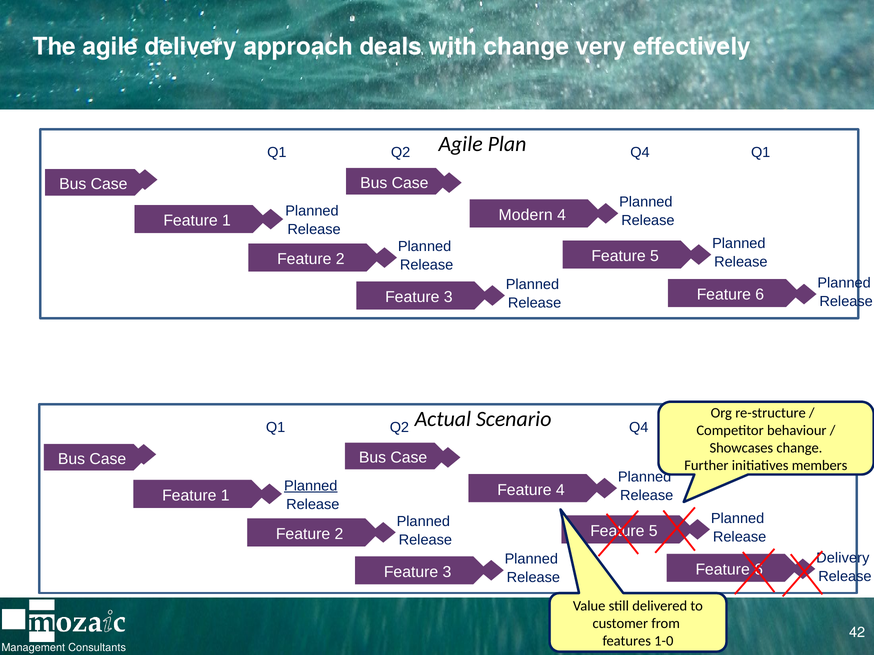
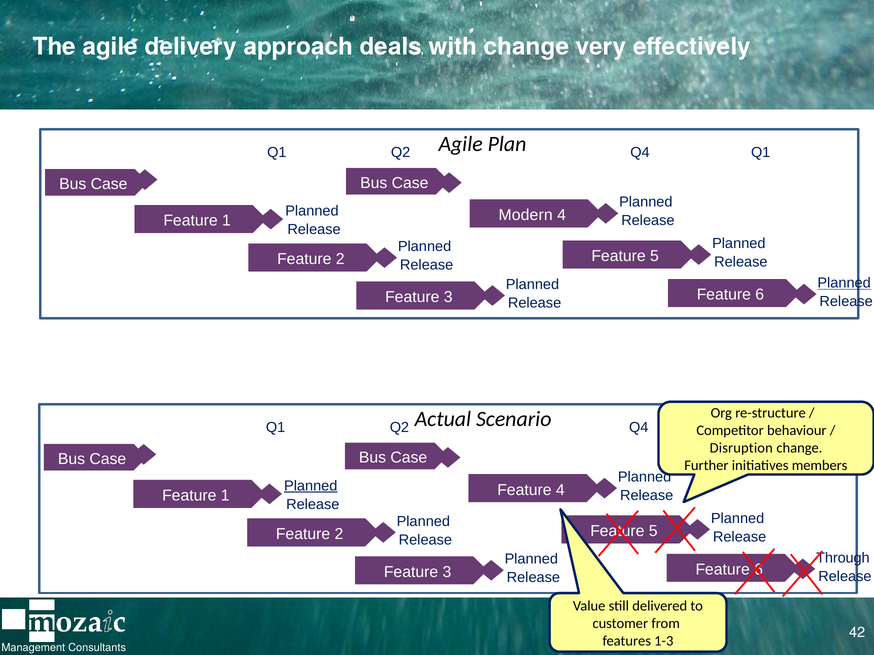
Planned at (844, 283) underline: none -> present
Showcases: Showcases -> Disruption
Delivery at (843, 558): Delivery -> Through
1-0: 1-0 -> 1-3
